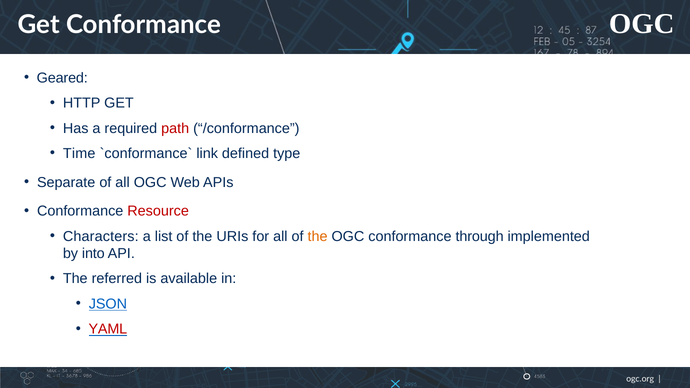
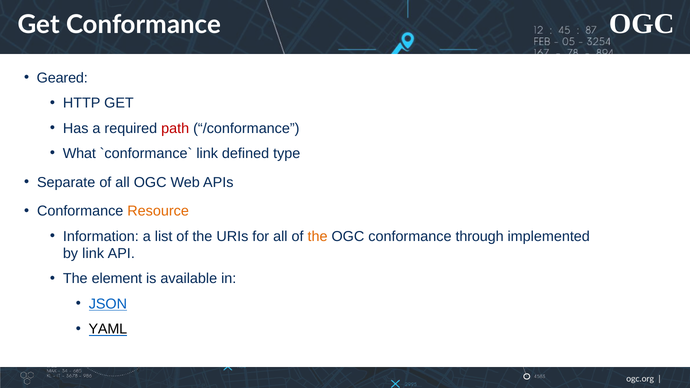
Time: Time -> What
Resource colour: red -> orange
Characters: Characters -> Information
by into: into -> link
referred: referred -> element
YAML colour: red -> black
